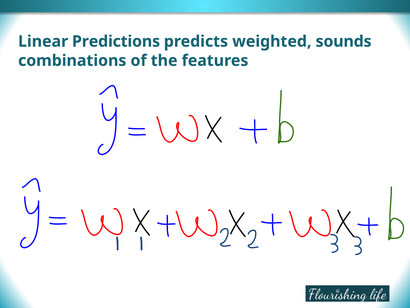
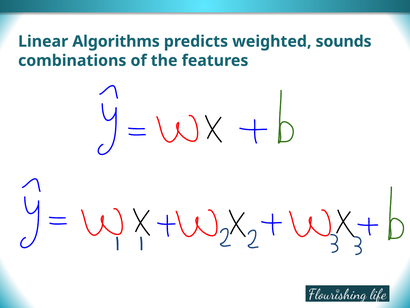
Predictions: Predictions -> Algorithms
